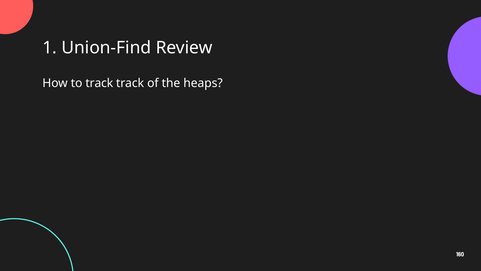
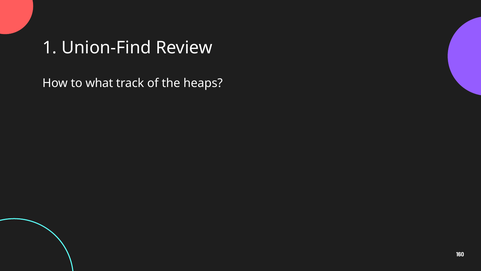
to track: track -> what
